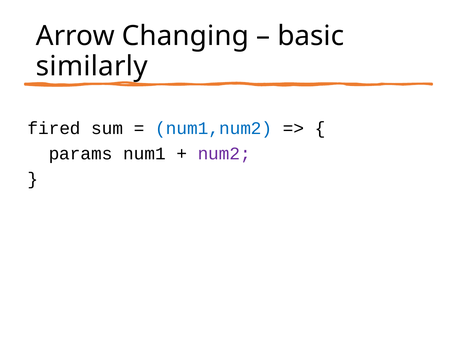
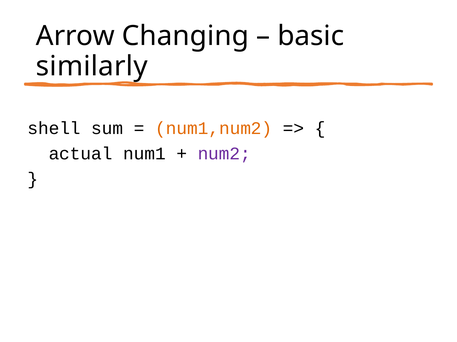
fired: fired -> shell
num1,num2 colour: blue -> orange
params: params -> actual
